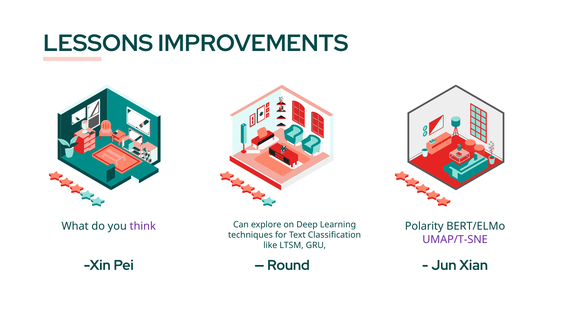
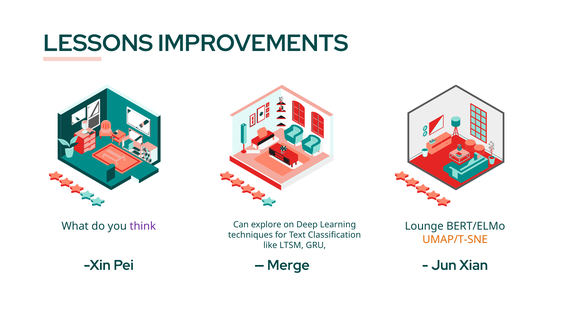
Polarity: Polarity -> Lounge
UMAP/T-SNE colour: purple -> orange
Round: Round -> Merge
